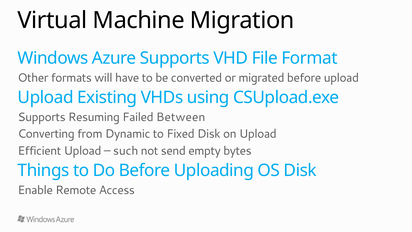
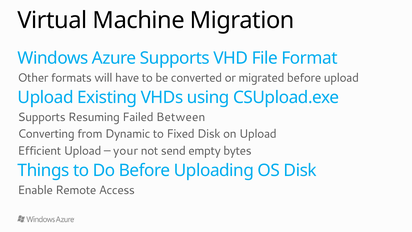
such: such -> your
